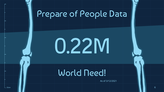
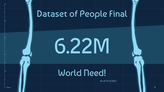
Prepare: Prepare -> Dataset
Data: Data -> Final
0.22M: 0.22M -> 6.22M
